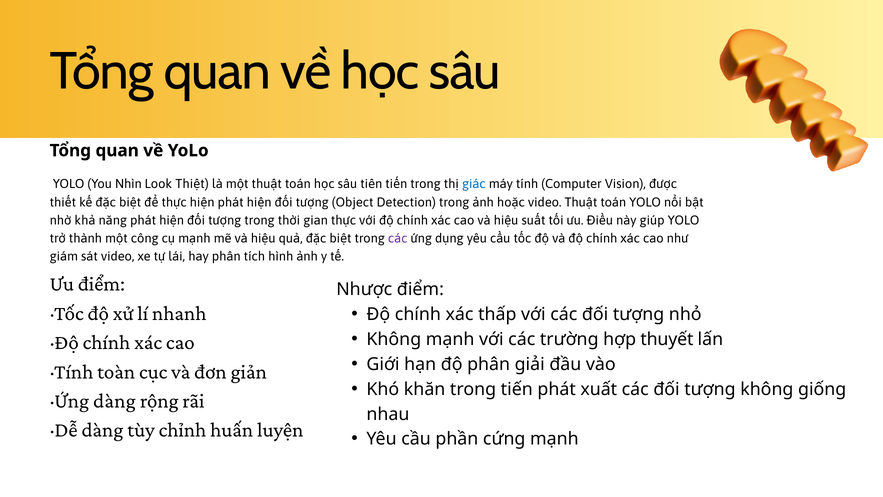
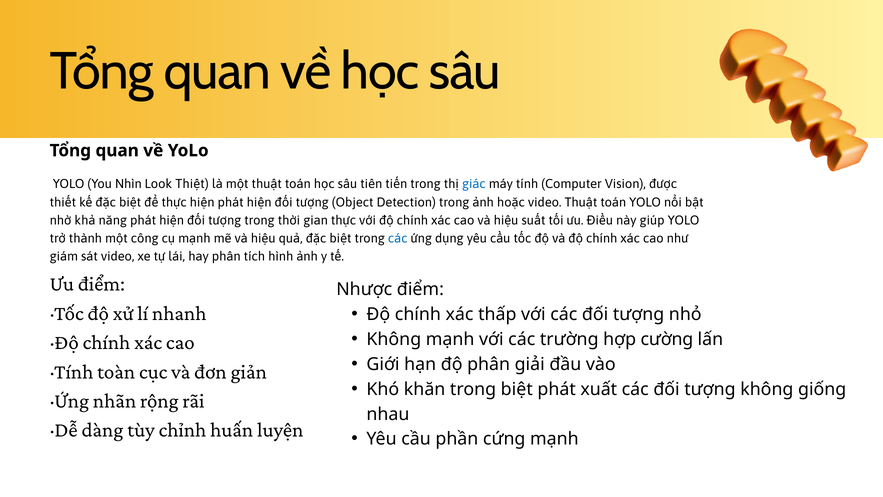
các at (398, 238) colour: purple -> blue
thuyết: thuyết -> cường
trong tiến: tiến -> biệt
·Ứng dàng: dàng -> nhãn
